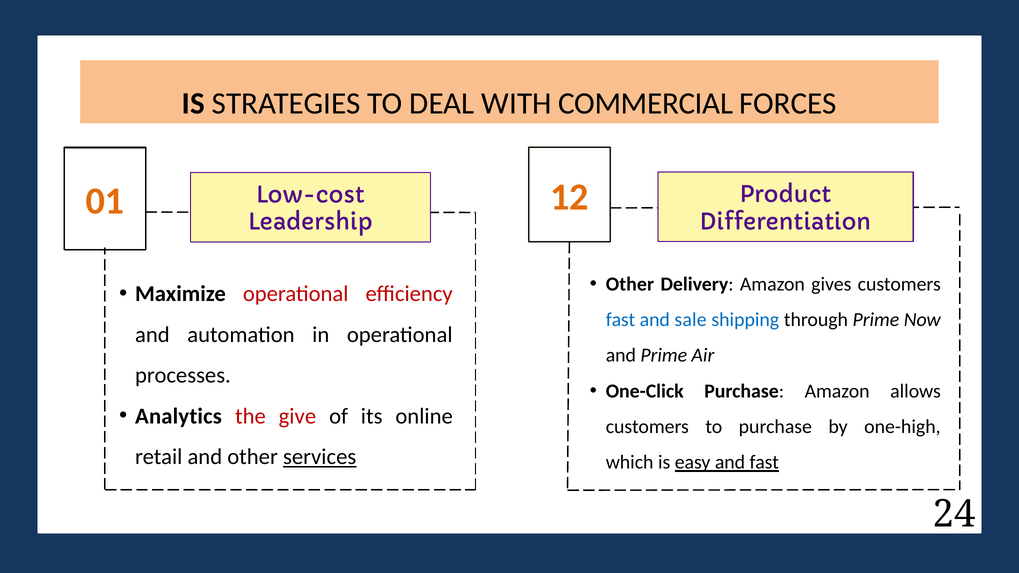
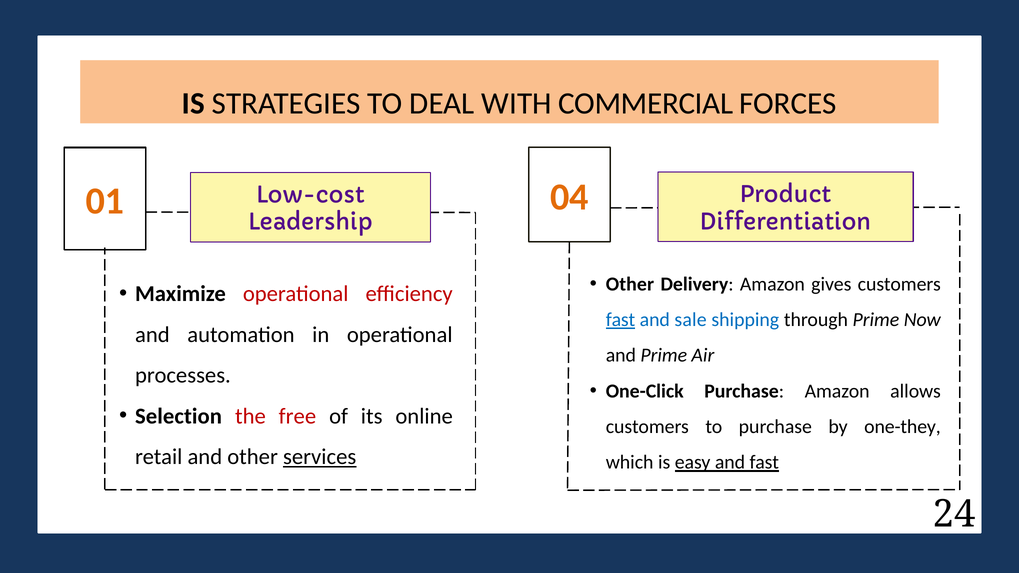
12: 12 -> 04
fast at (620, 320) underline: none -> present
Analytics: Analytics -> Selection
give: give -> free
one-high: one-high -> one-they
